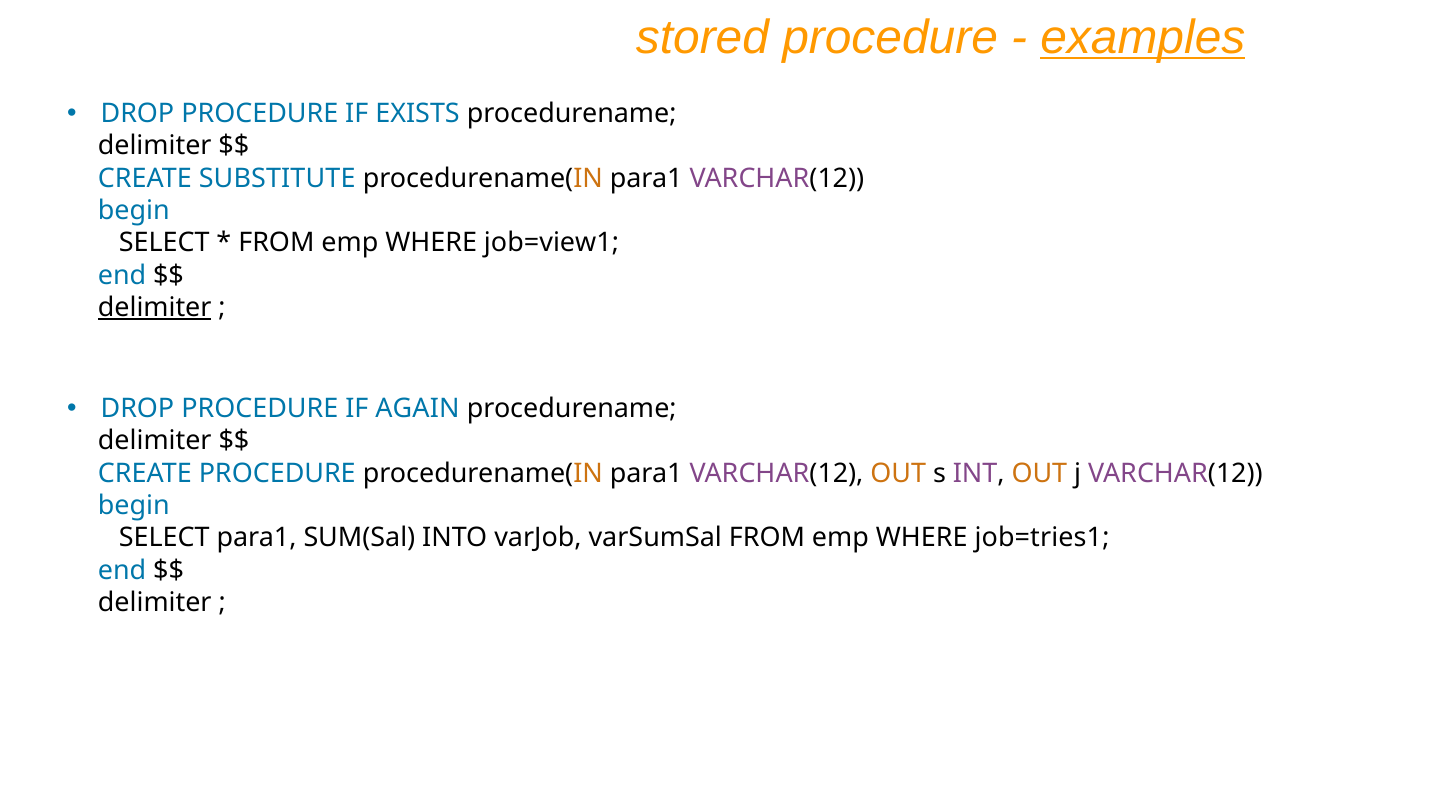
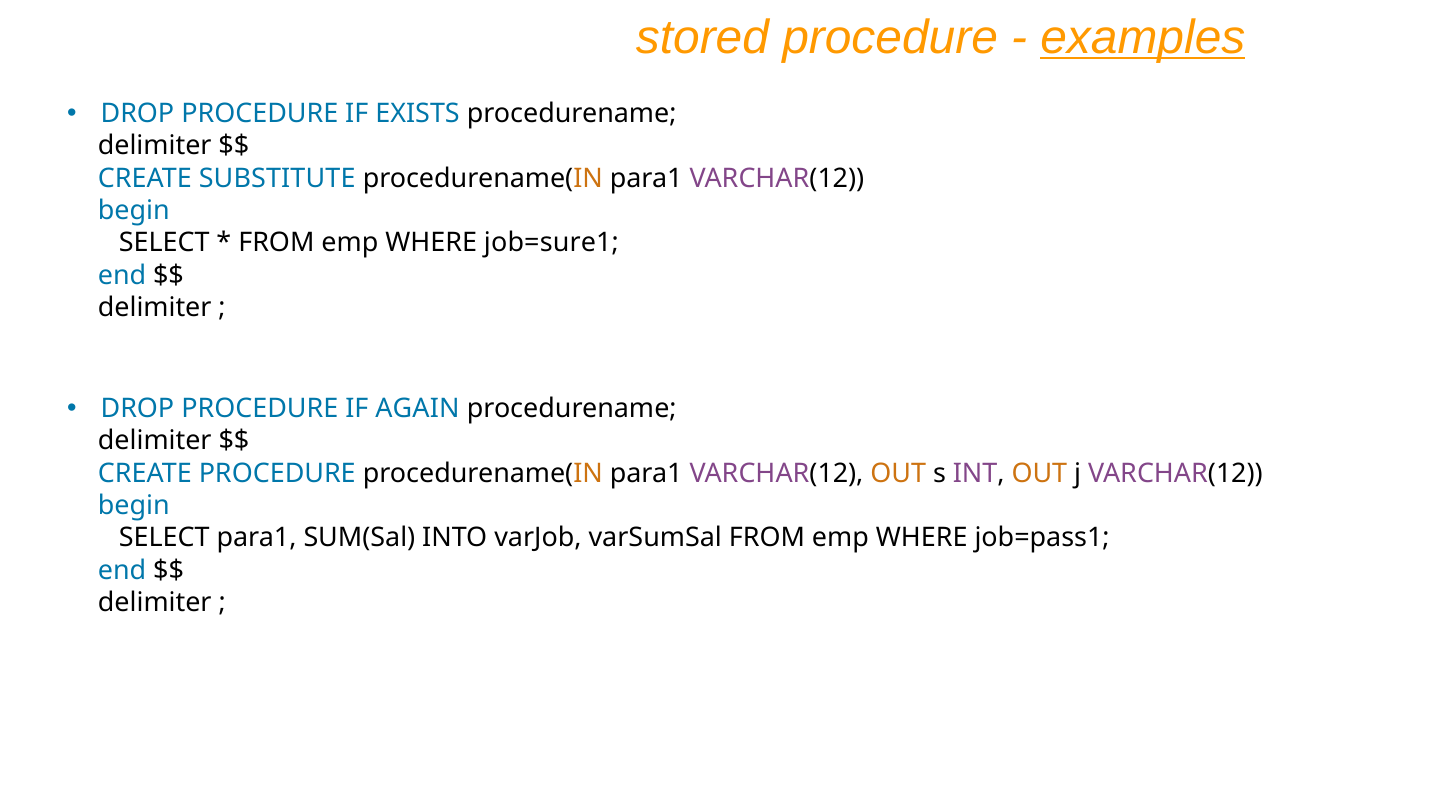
job=view1: job=view1 -> job=sure1
delimiter at (155, 308) underline: present -> none
job=tries1: job=tries1 -> job=pass1
